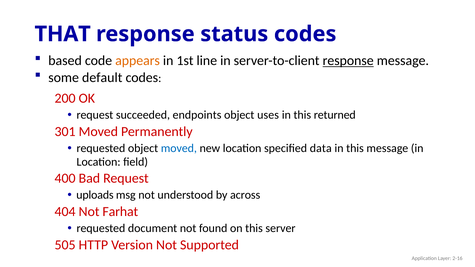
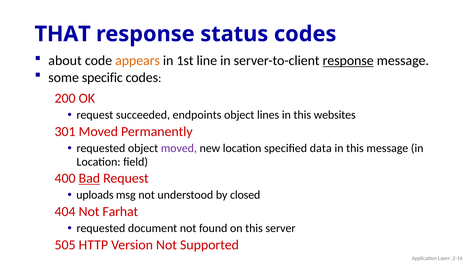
based: based -> about
default: default -> specific
uses: uses -> lines
returned: returned -> websites
moved at (179, 148) colour: blue -> purple
Bad underline: none -> present
across: across -> closed
